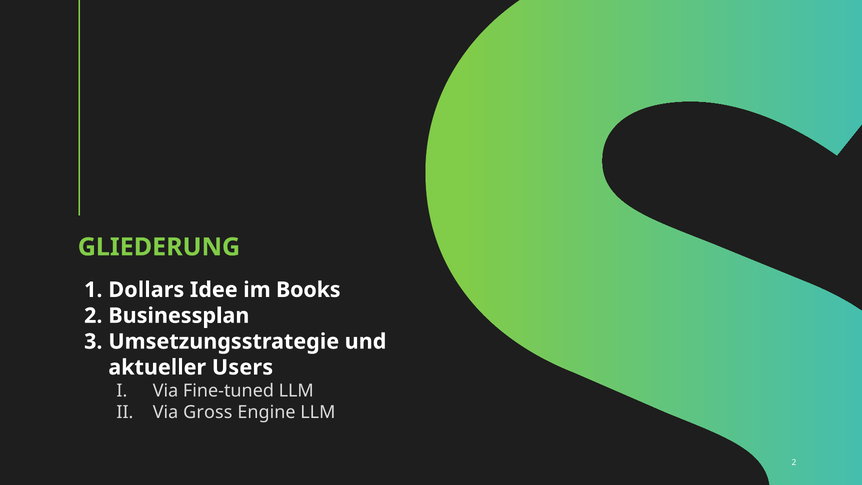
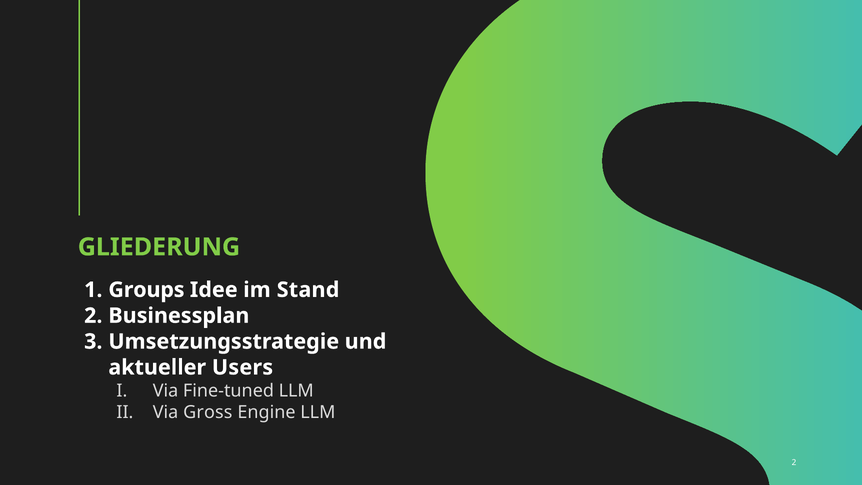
Dollars: Dollars -> Groups
Books: Books -> Stand
